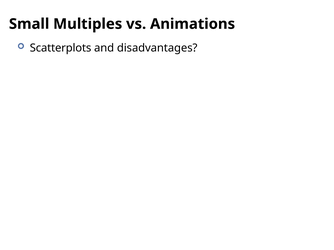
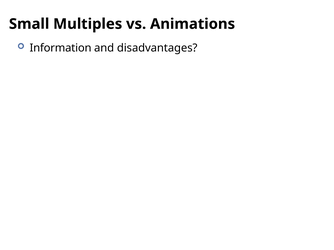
Scatterplots: Scatterplots -> Information
